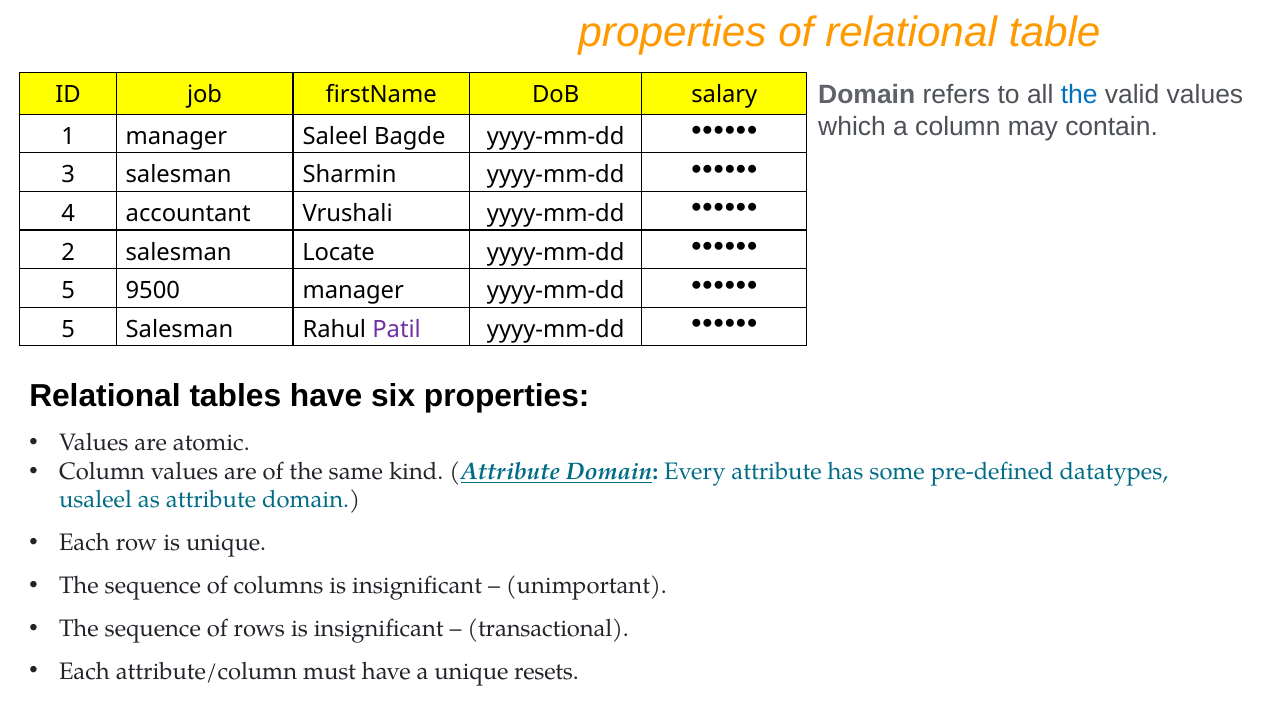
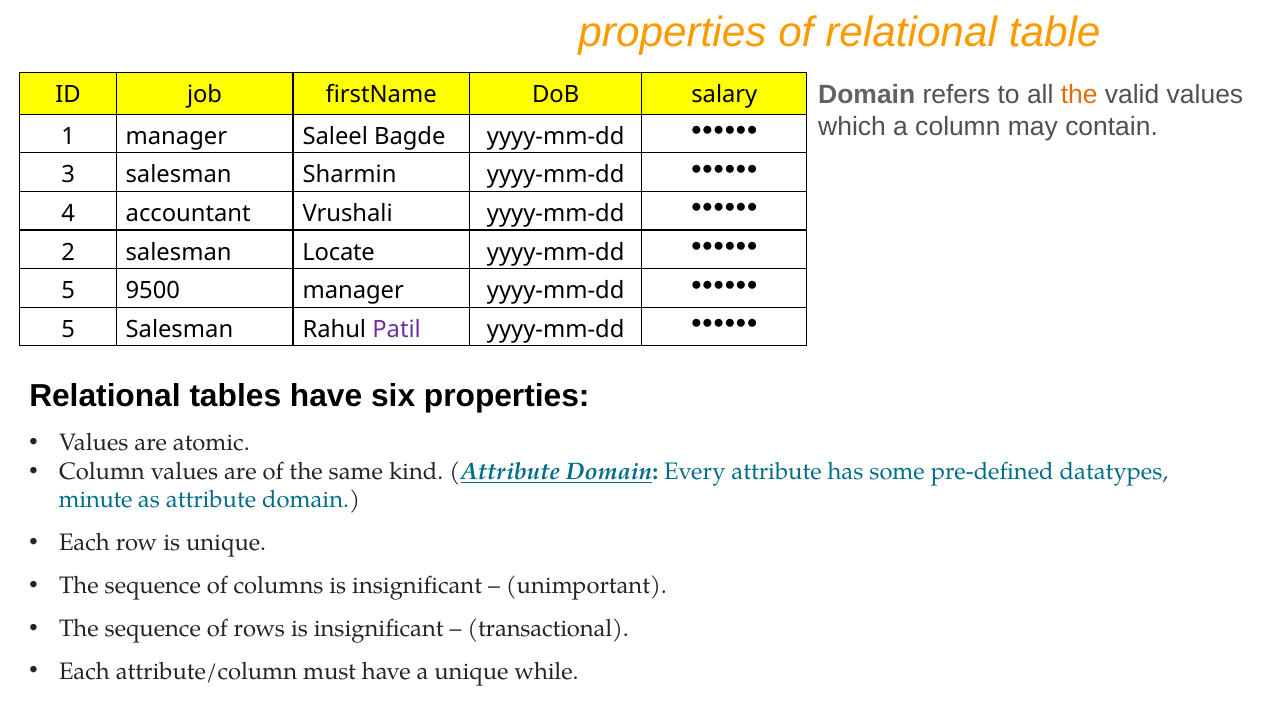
the at (1079, 95) colour: blue -> orange
usaleel: usaleel -> minute
resets: resets -> while
